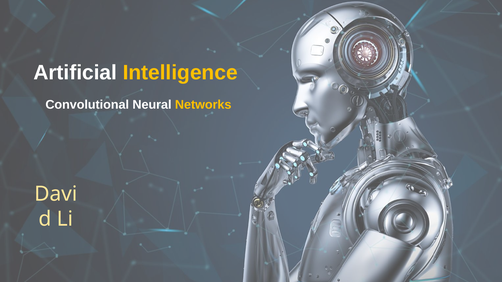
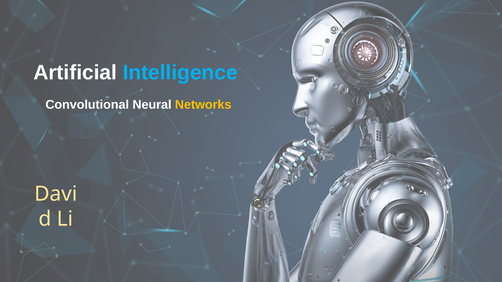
Intelligence colour: yellow -> light blue
